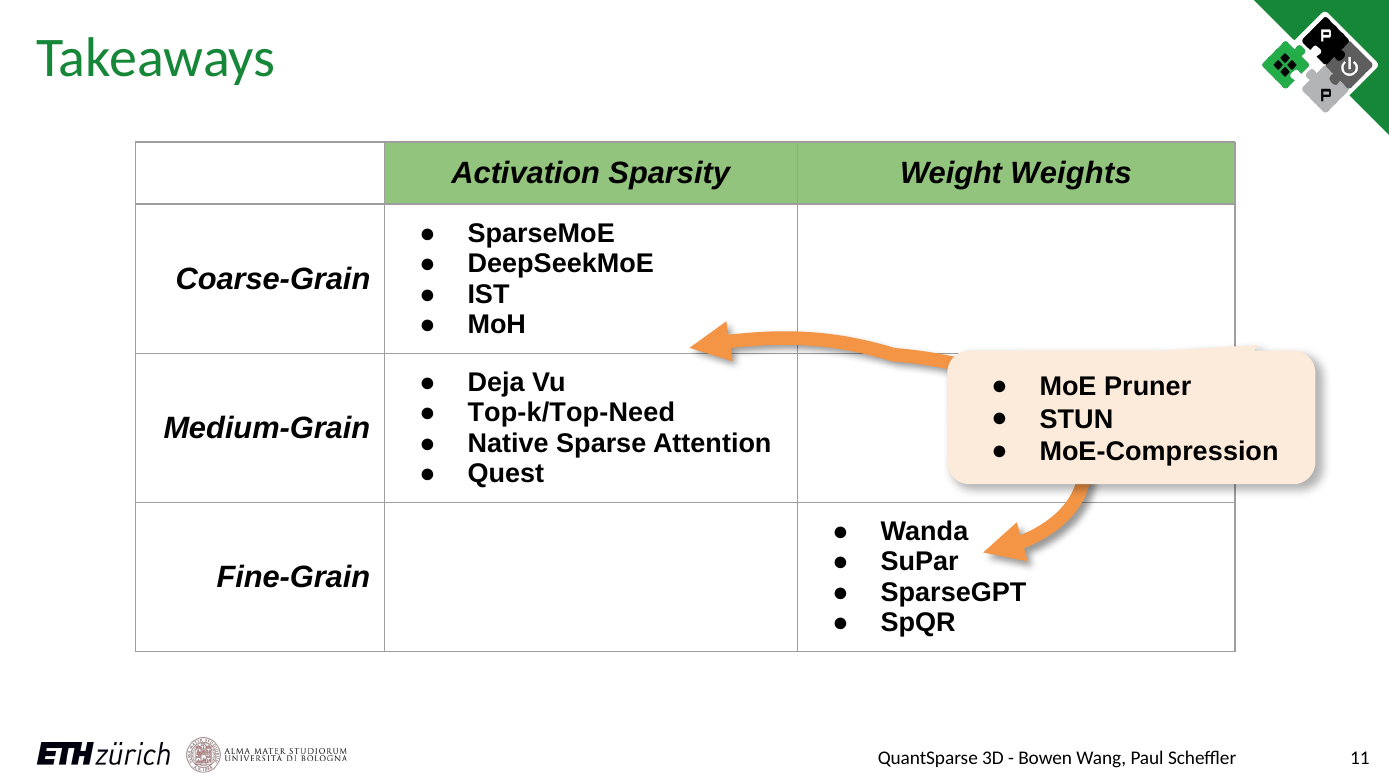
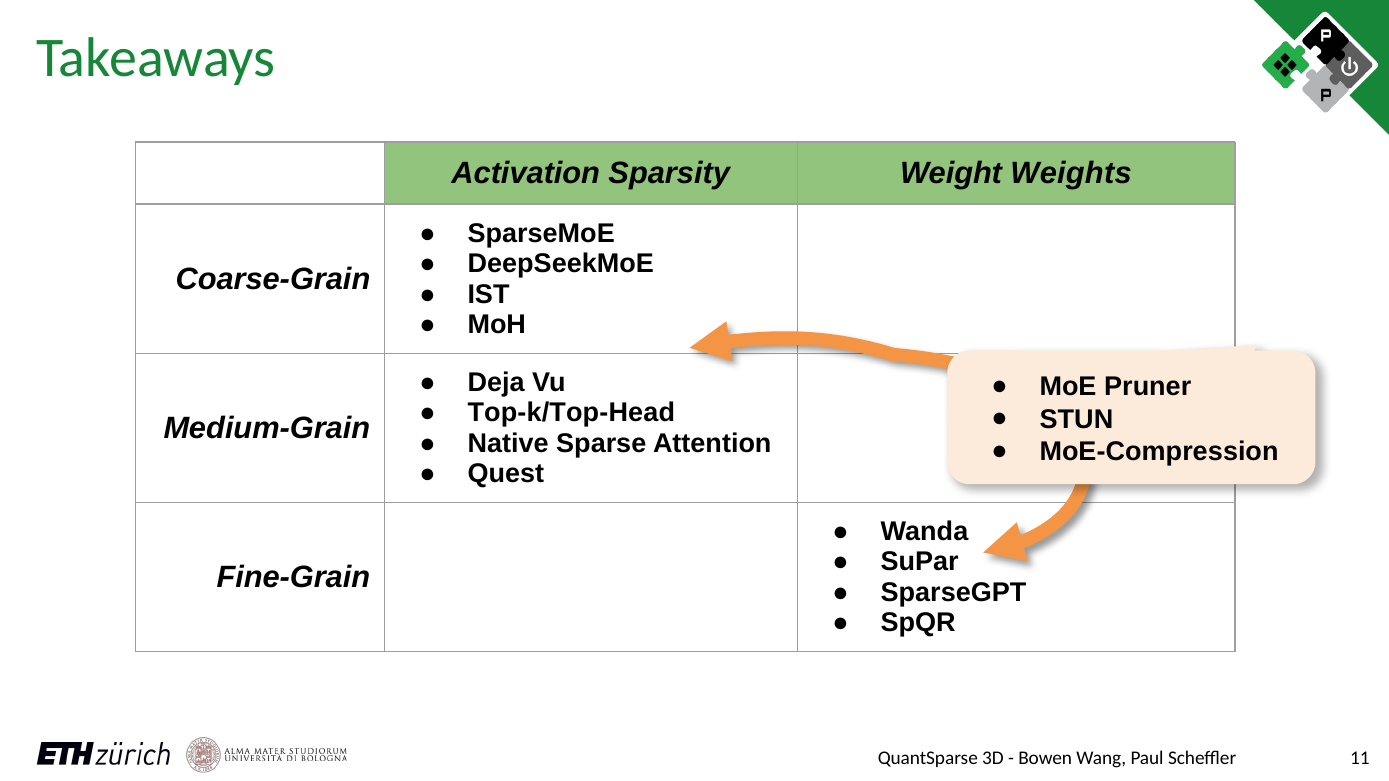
Top-k/Top-Need: Top-k/Top-Need -> Top-k/Top-Head
